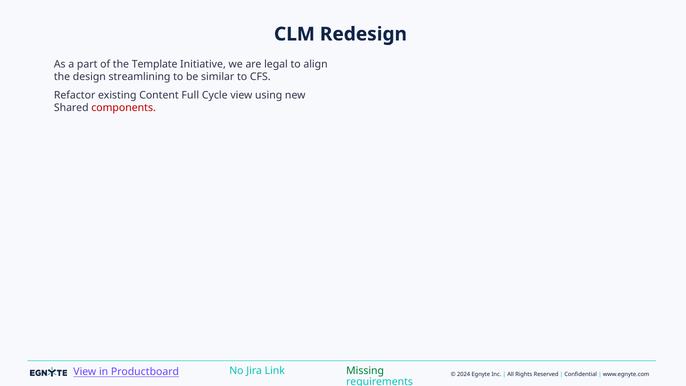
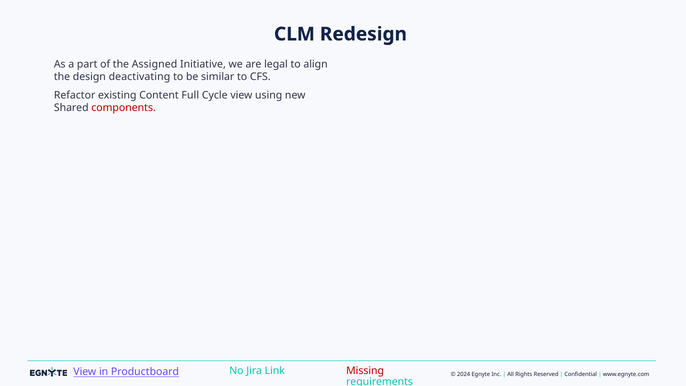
Template: Template -> Assigned
streamlining: streamlining -> deactivating
Missing colour: green -> red
